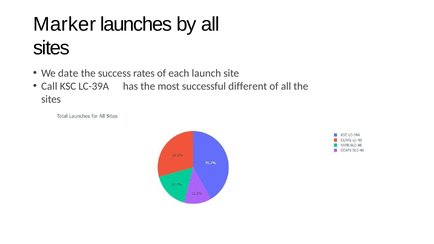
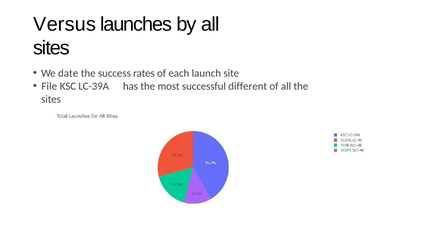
Marker: Marker -> Versus
Call: Call -> File
